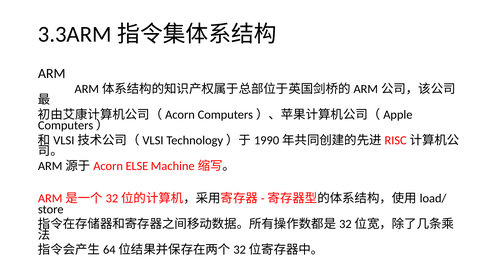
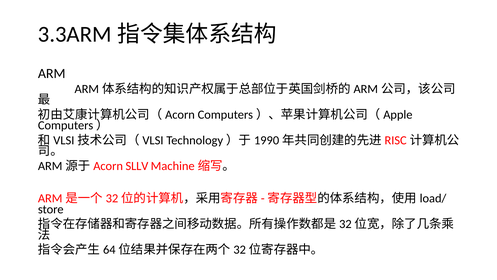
ELSE: ELSE -> SLLV
